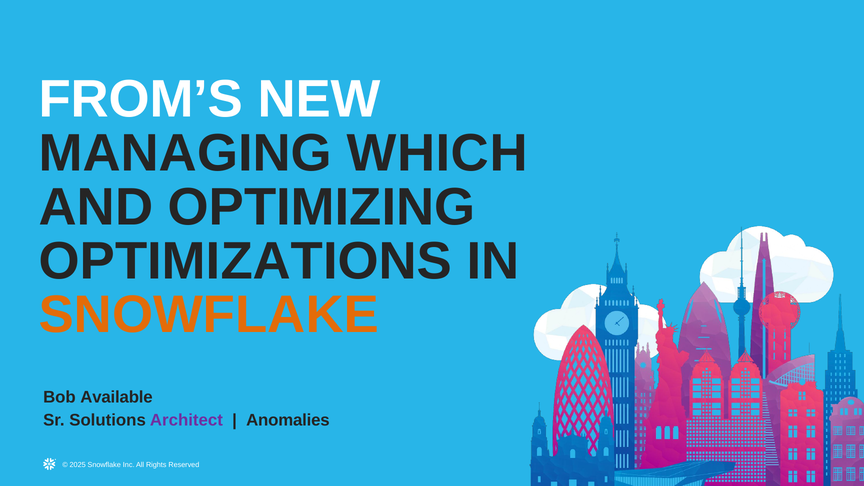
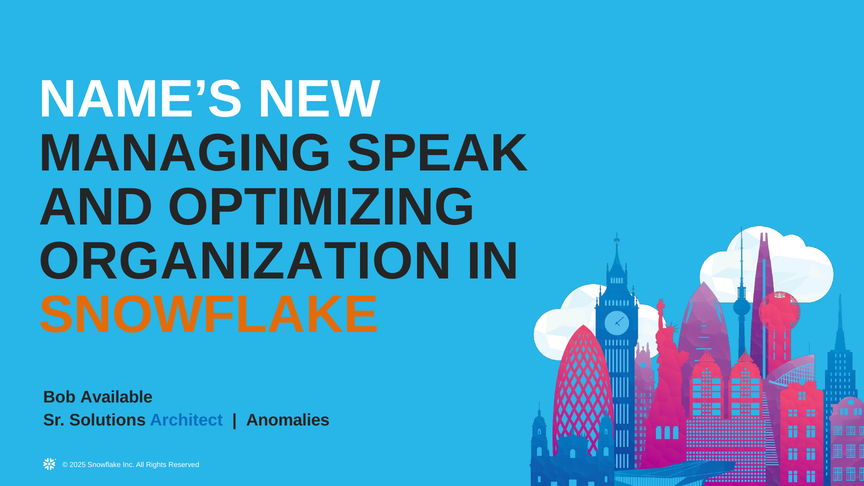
FROM’S: FROM’S -> NAME’S
WHICH: WHICH -> SPEAK
OPTIMIZATIONS: OPTIMIZATIONS -> ORGANIZATION
Architect colour: purple -> blue
